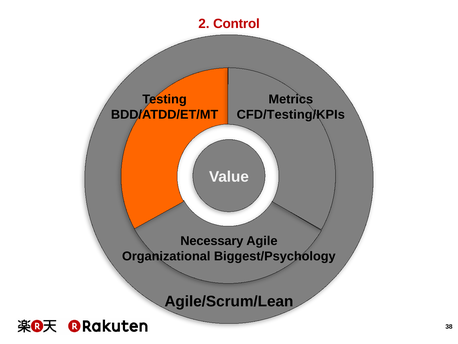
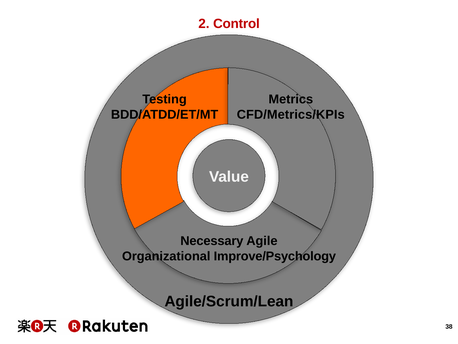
CFD/Testing/KPIs: CFD/Testing/KPIs -> CFD/Metrics/KPIs
Biggest/Psychology: Biggest/Psychology -> Improve/Psychology
